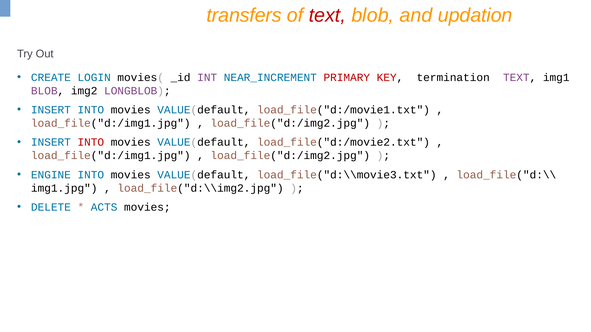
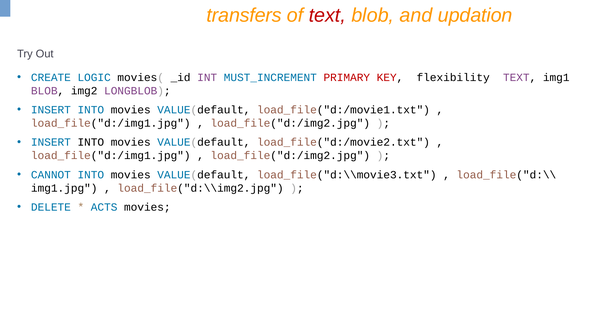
LOGIN: LOGIN -> LOGIC
NEAR_INCREMENT: NEAR_INCREMENT -> MUST_INCREMENT
termination: termination -> flexibility
INTO at (91, 142) colour: red -> black
ENGINE: ENGINE -> CANNOT
